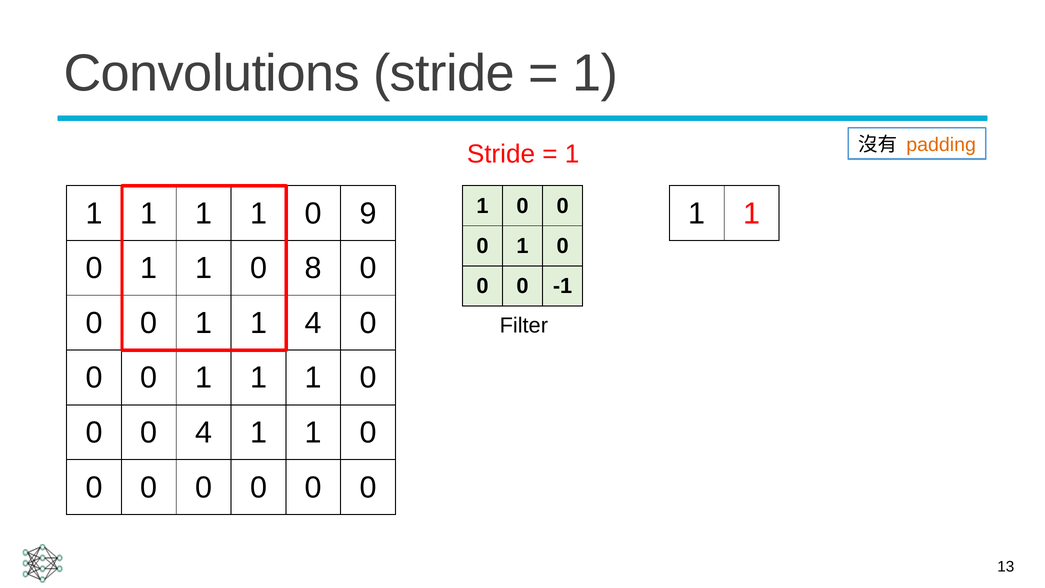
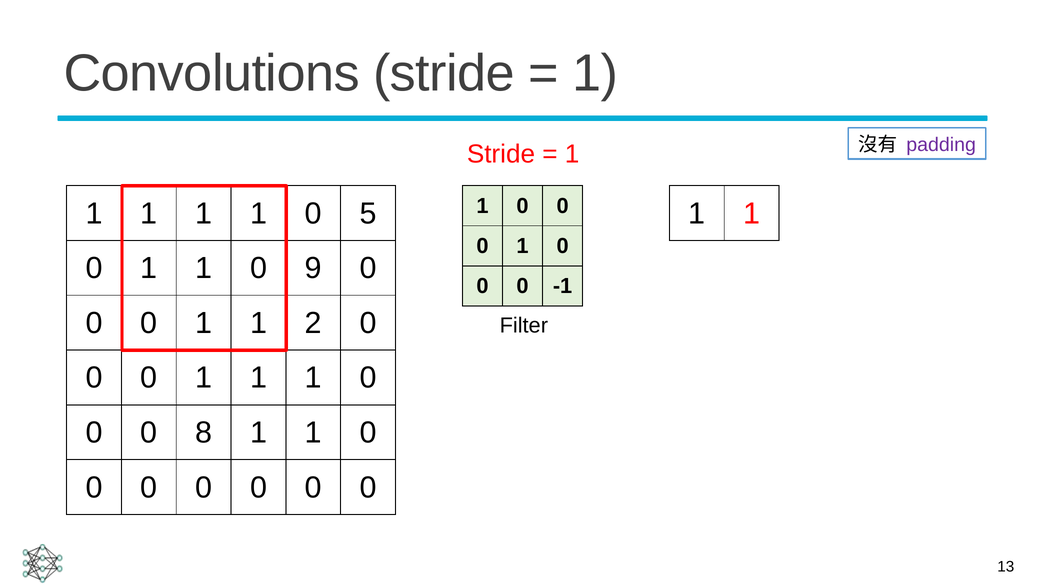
padding colour: orange -> purple
9: 9 -> 5
8: 8 -> 9
1 4: 4 -> 2
0 4: 4 -> 8
